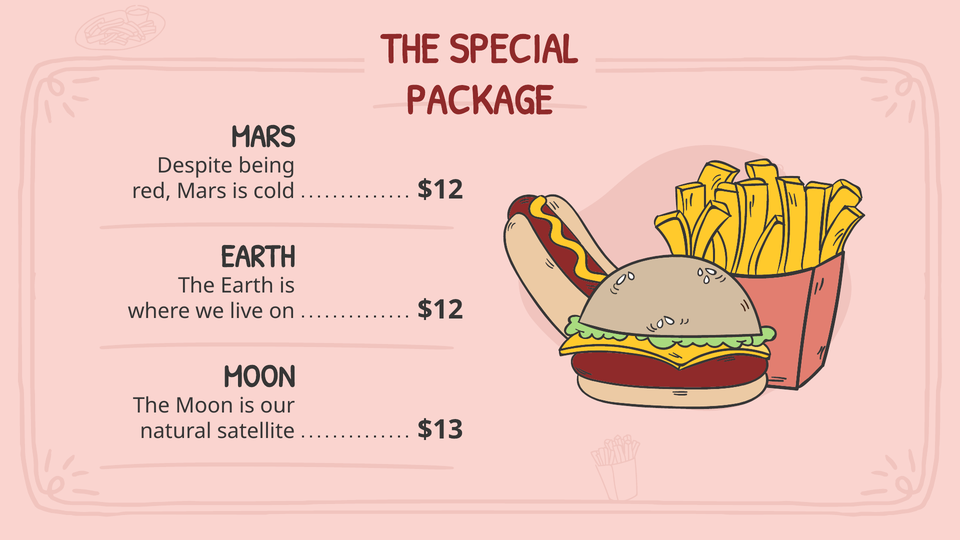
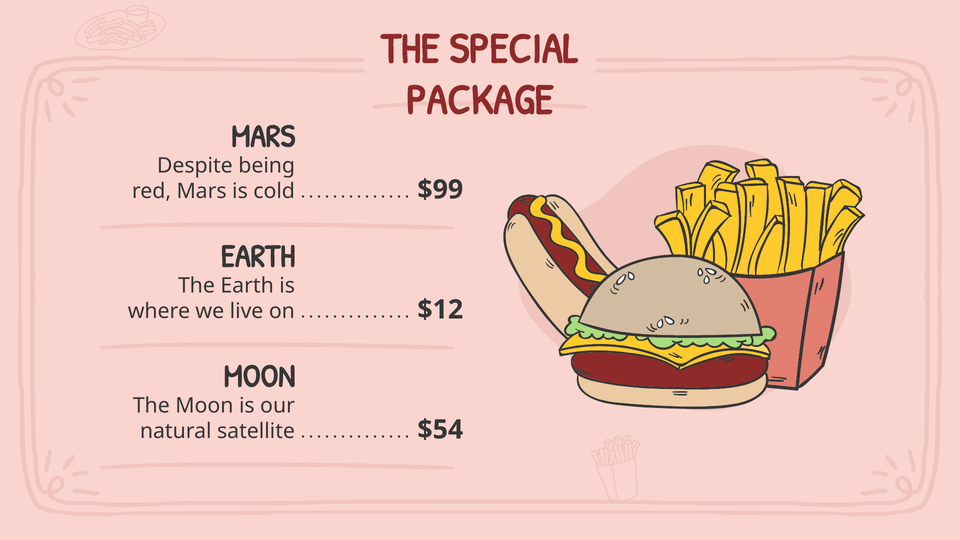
cold $12: $12 -> $99
$13: $13 -> $54
